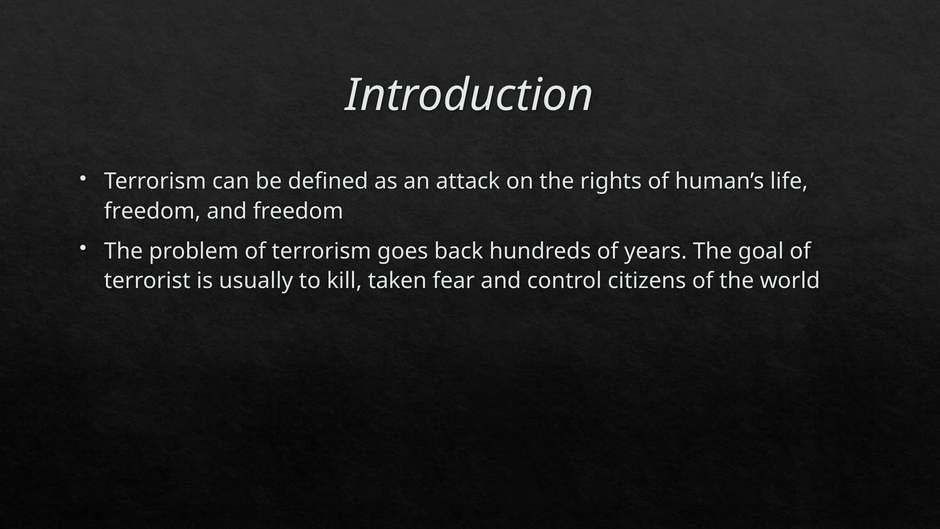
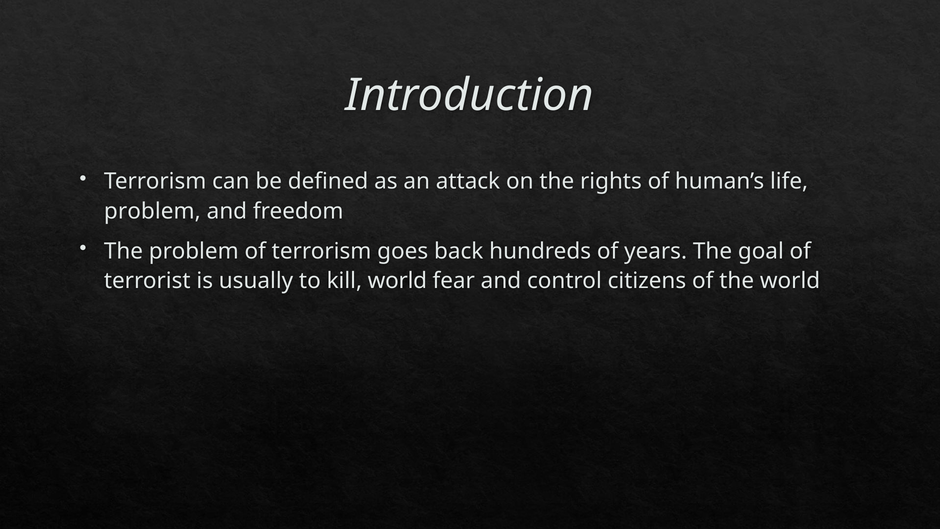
freedom at (152, 211): freedom -> problem
kill taken: taken -> world
